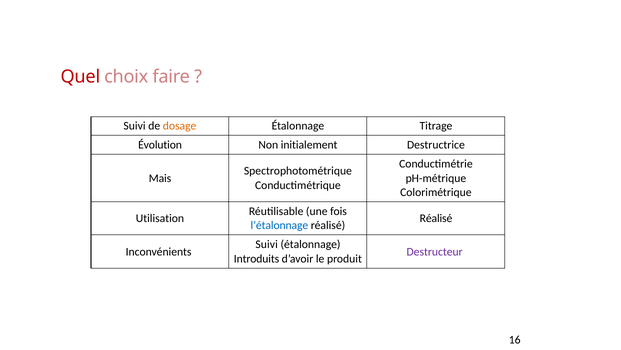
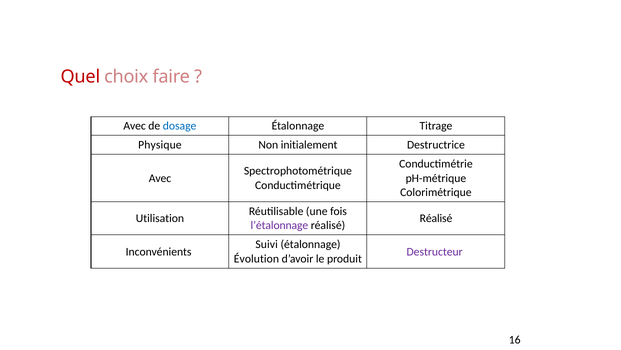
Suivi at (135, 126): Suivi -> Avec
dosage colour: orange -> blue
Évolution: Évolution -> Physique
Mais at (160, 178): Mais -> Avec
l’étalonnage colour: blue -> purple
Introduits: Introduits -> Évolution
